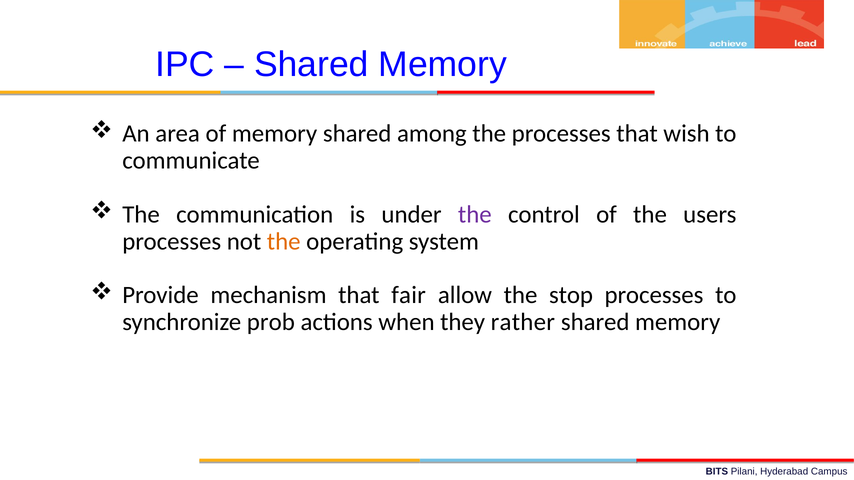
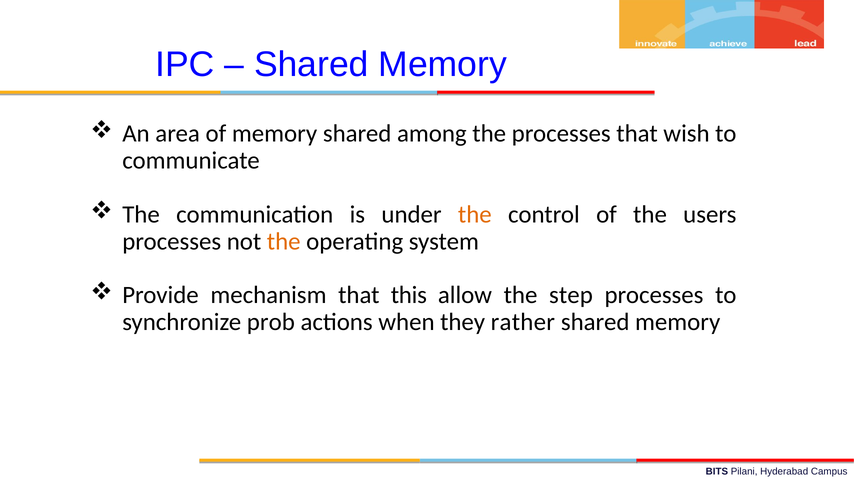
the at (475, 215) colour: purple -> orange
fair: fair -> this
stop: stop -> step
